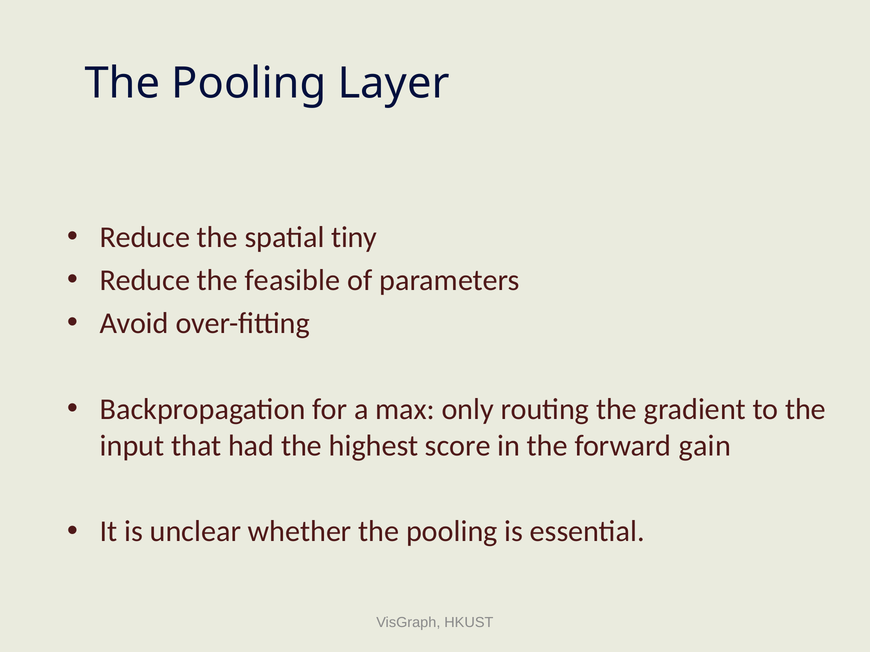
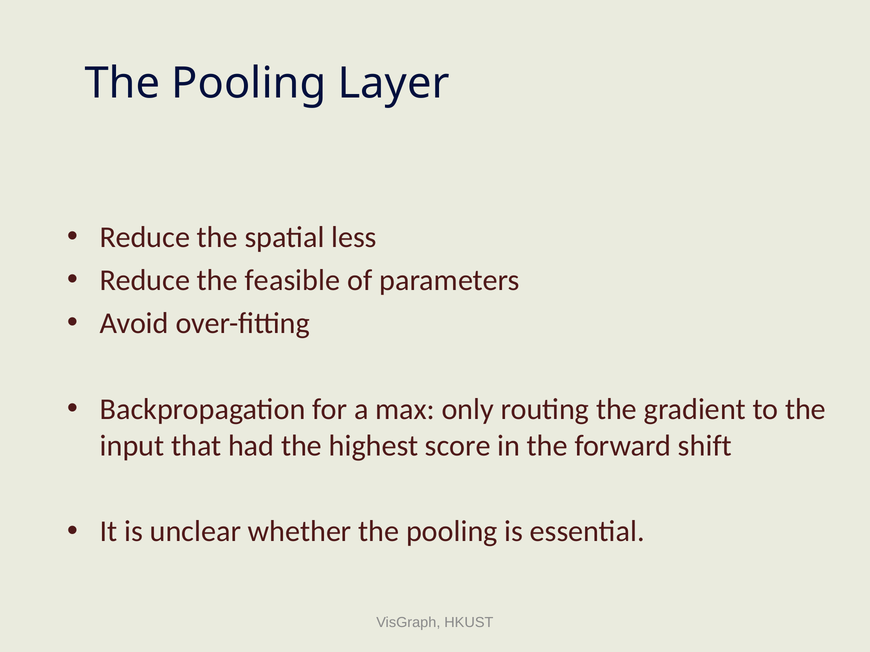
tiny: tiny -> less
gain: gain -> shift
